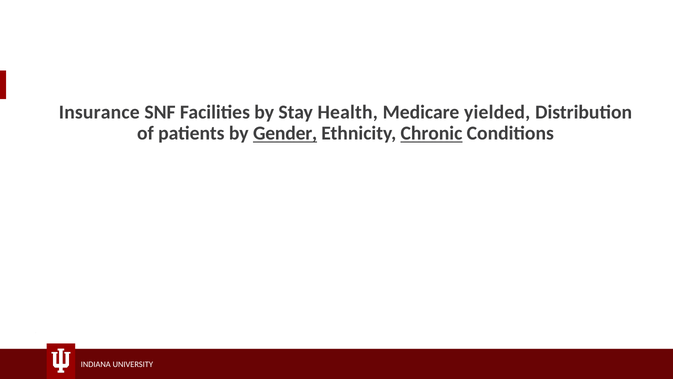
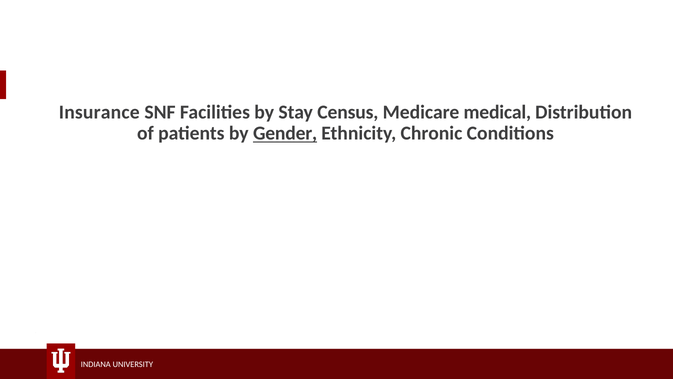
Health: Health -> Census
yielded: yielded -> medical
Chronic underline: present -> none
